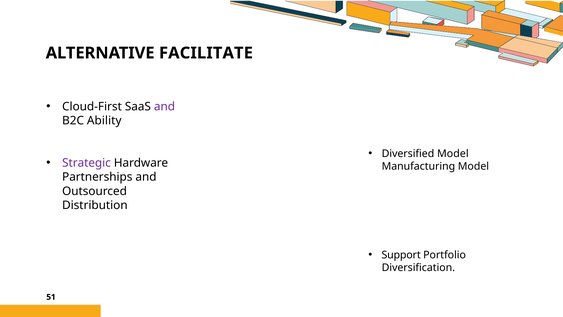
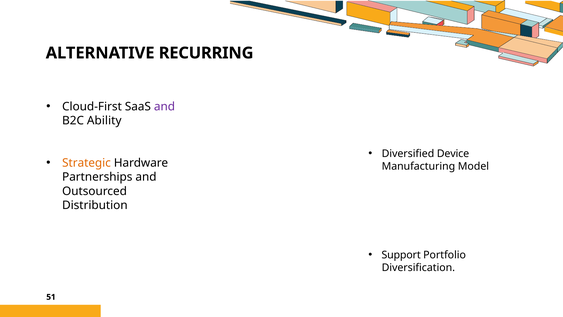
FACILITATE: FACILITATE -> RECURRING
Diversified Model: Model -> Device
Strategic colour: purple -> orange
